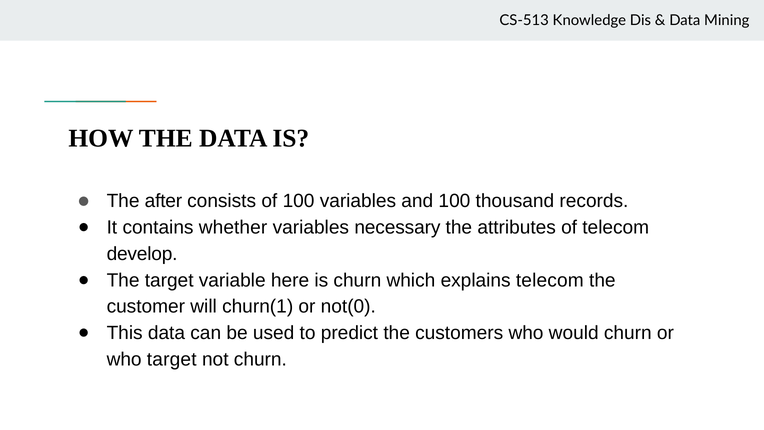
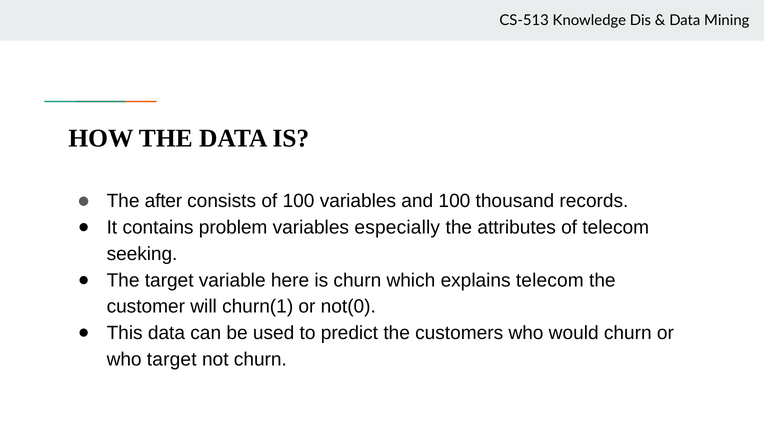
whether: whether -> problem
necessary: necessary -> especially
develop: develop -> seeking
